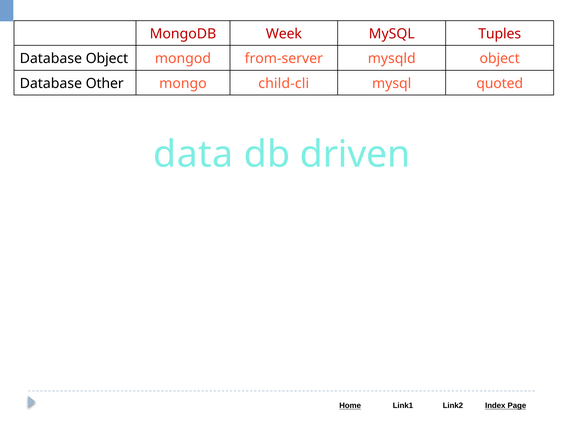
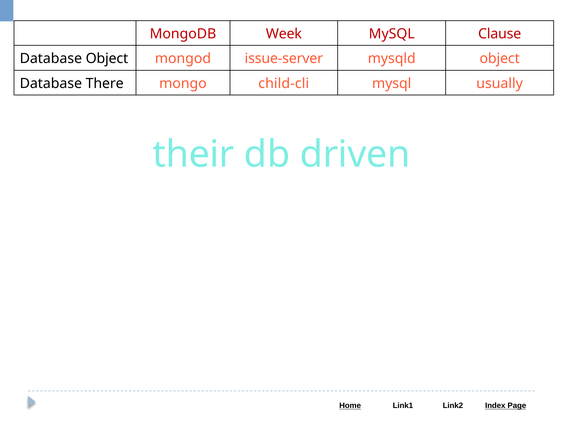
Tuples: Tuples -> Clause
from-server: from-server -> issue-server
Other: Other -> There
quoted: quoted -> usually
data: data -> their
